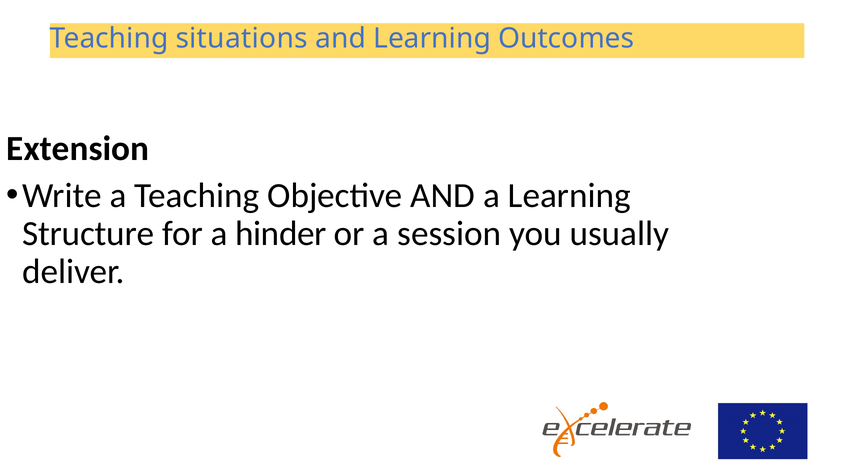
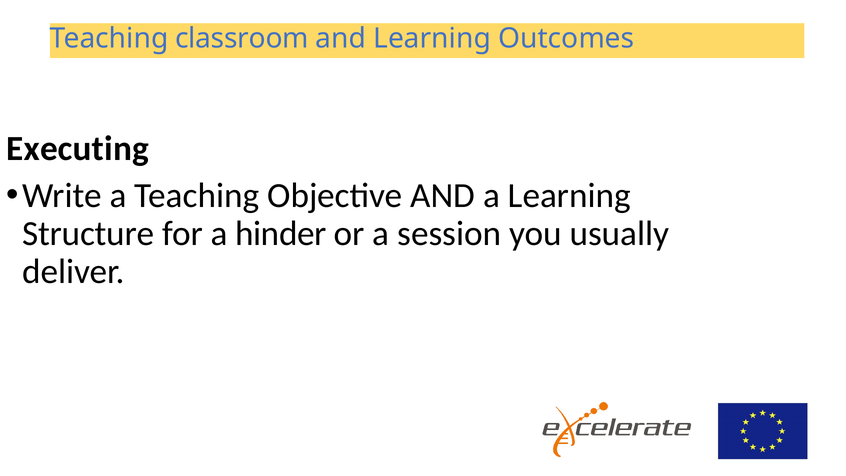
situations: situations -> classroom
Extension: Extension -> Executing
